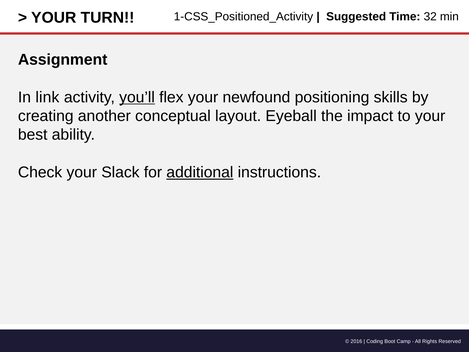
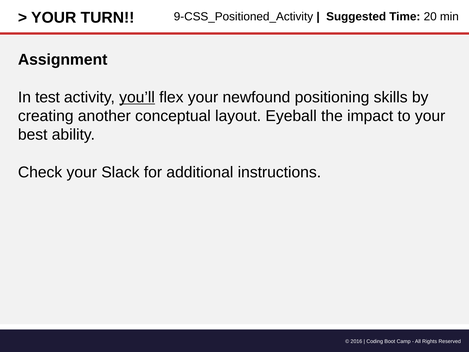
1-CSS_Positioned_Activity: 1-CSS_Positioned_Activity -> 9-CSS_Positioned_Activity
32: 32 -> 20
link: link -> test
additional underline: present -> none
